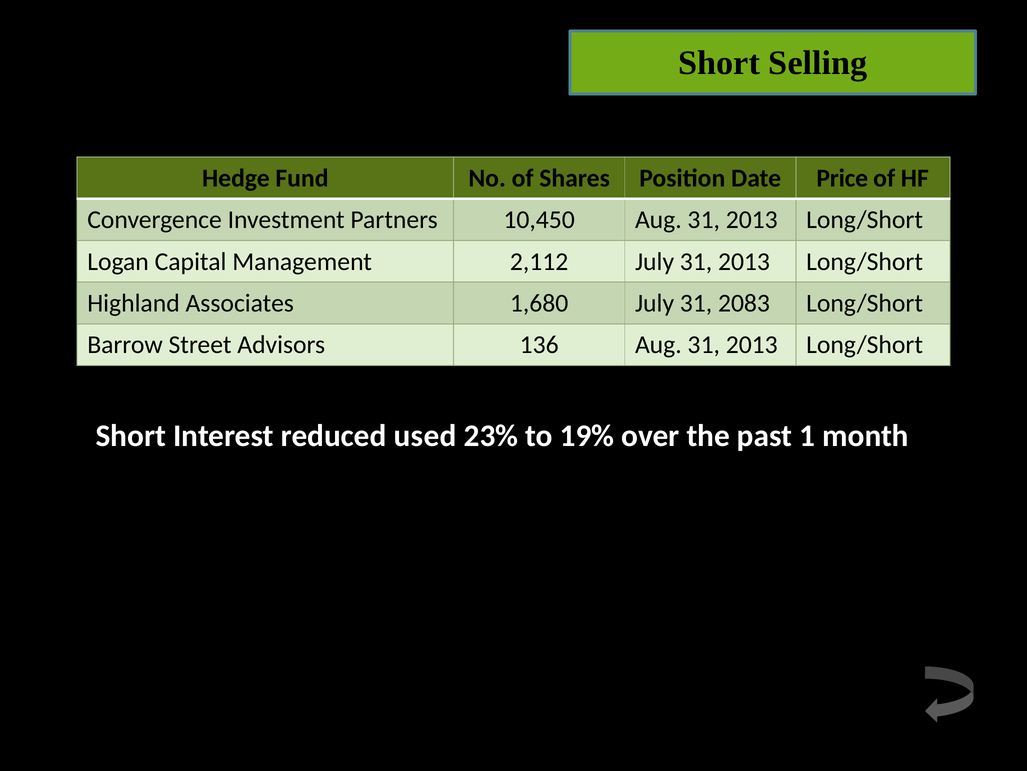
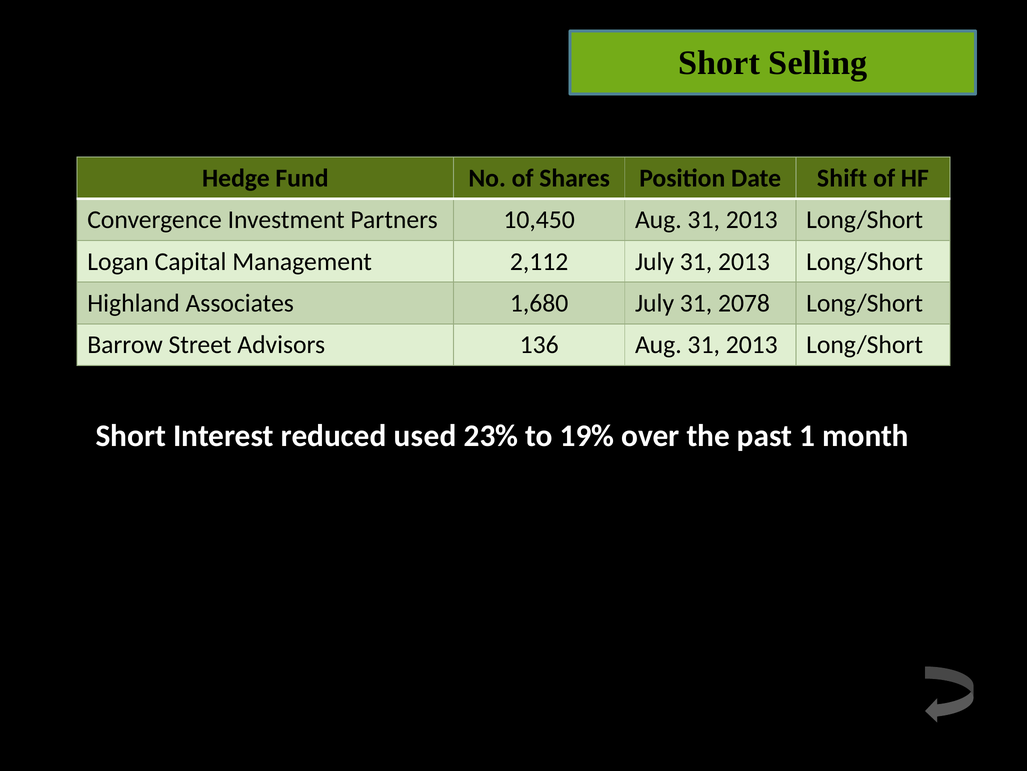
Price: Price -> Shift
2083: 2083 -> 2078
